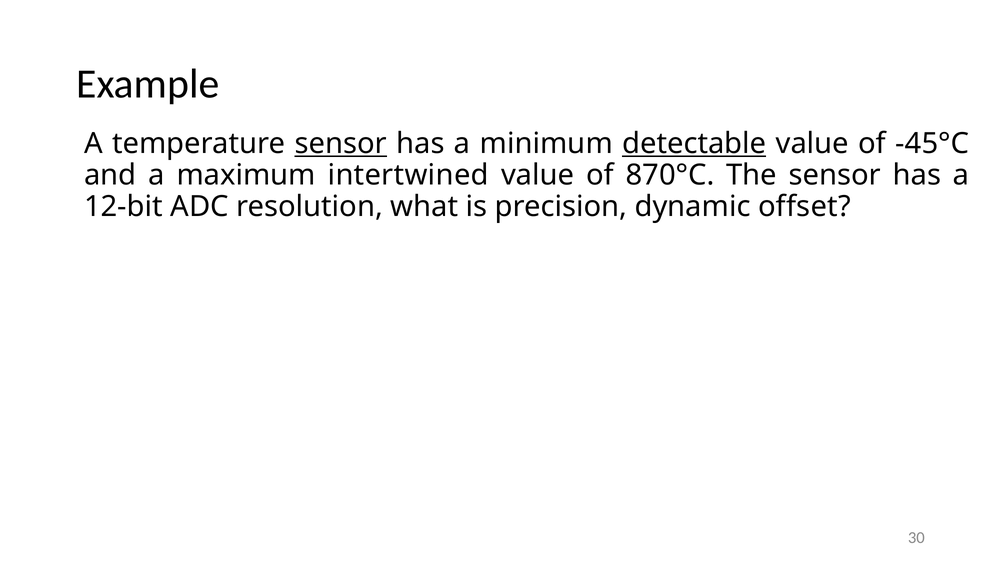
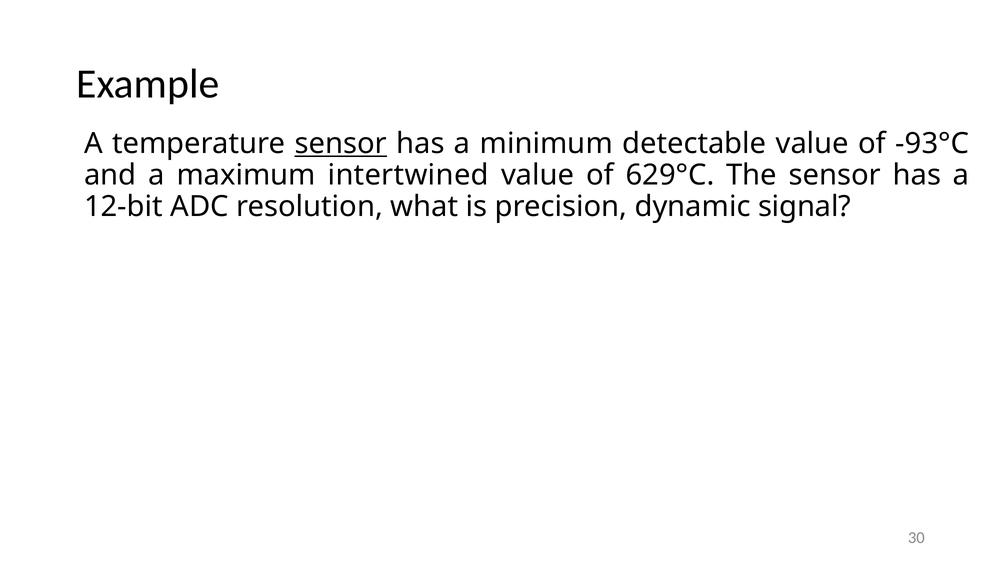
detectable underline: present -> none
-45°C: -45°C -> -93°C
870°C: 870°C -> 629°C
offset: offset -> signal
